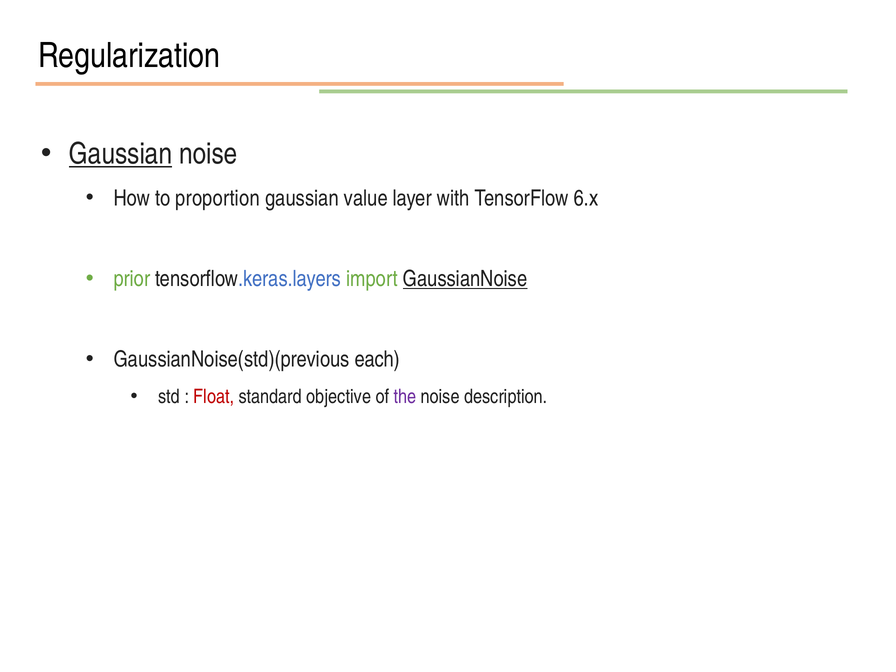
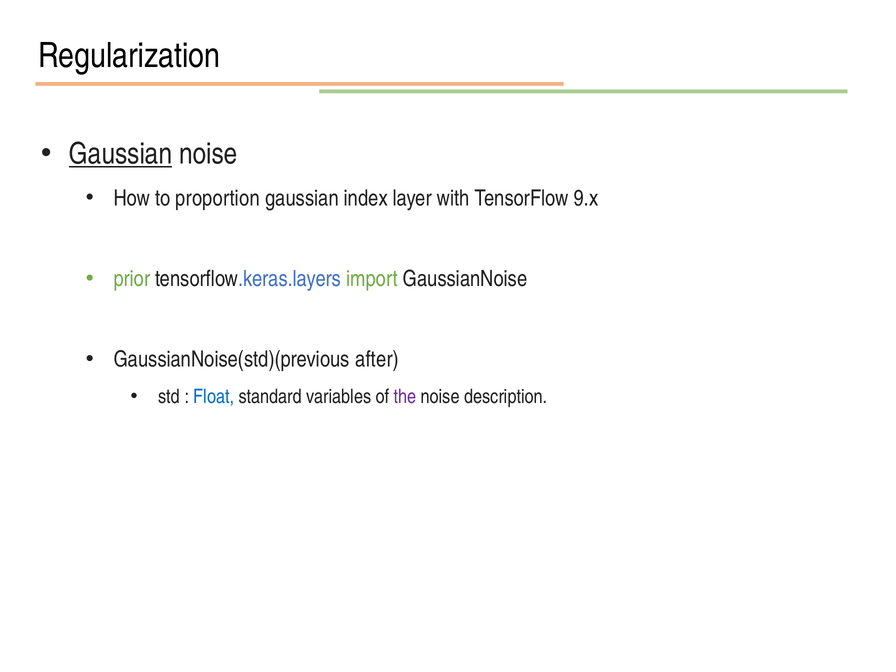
value: value -> index
6.x: 6.x -> 9.x
GaussianNoise underline: present -> none
each: each -> after
Float colour: red -> blue
objective: objective -> variables
